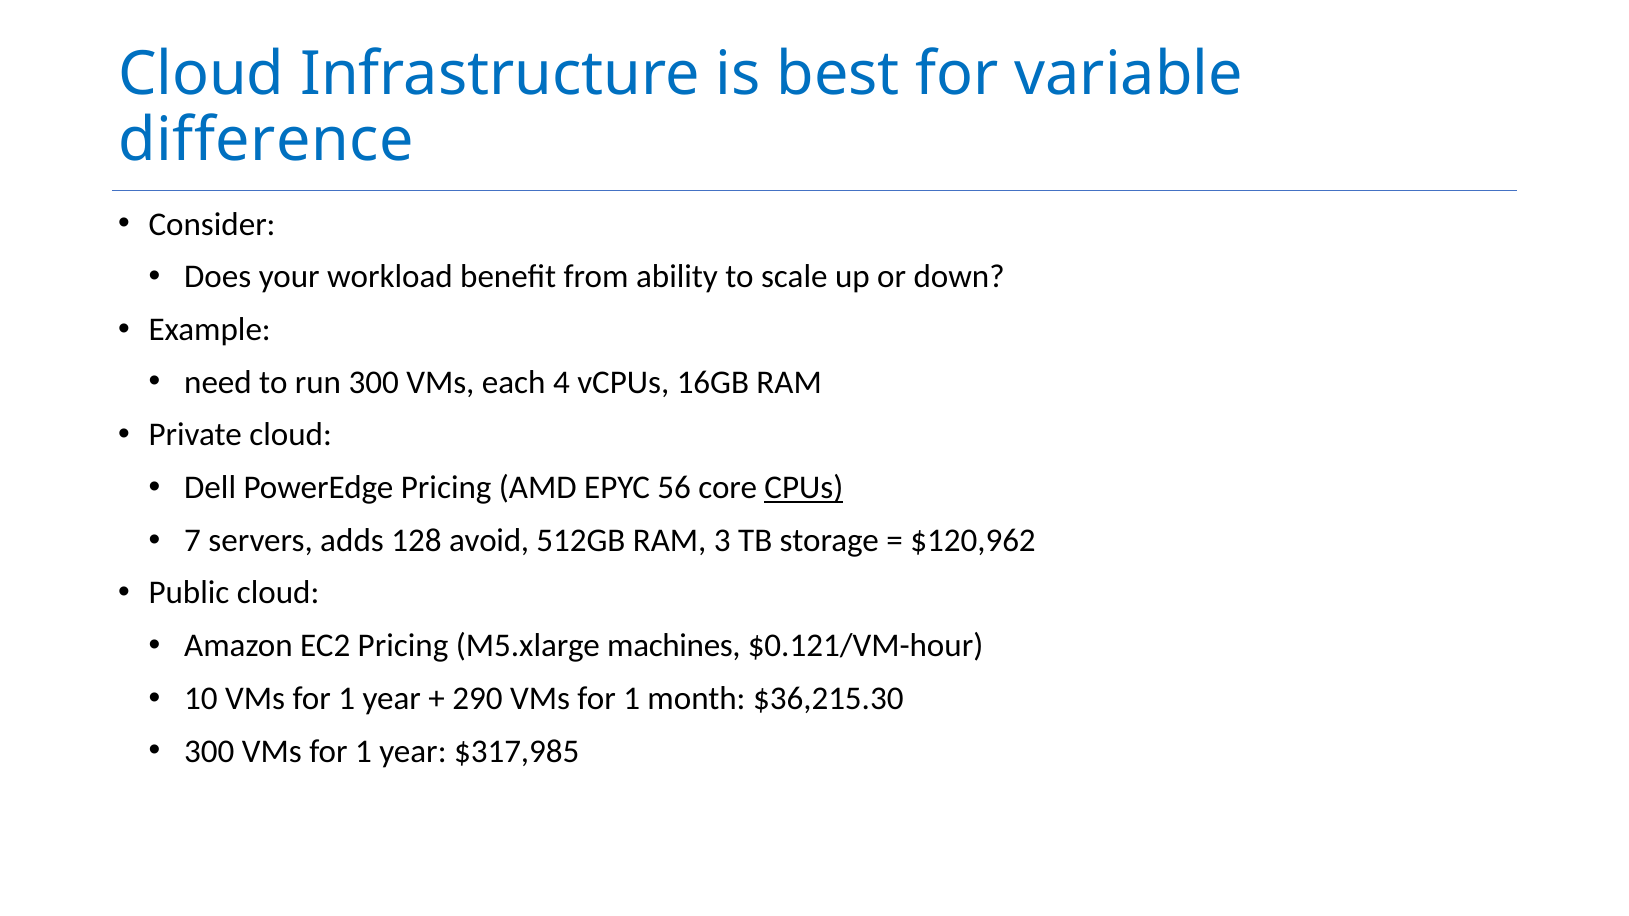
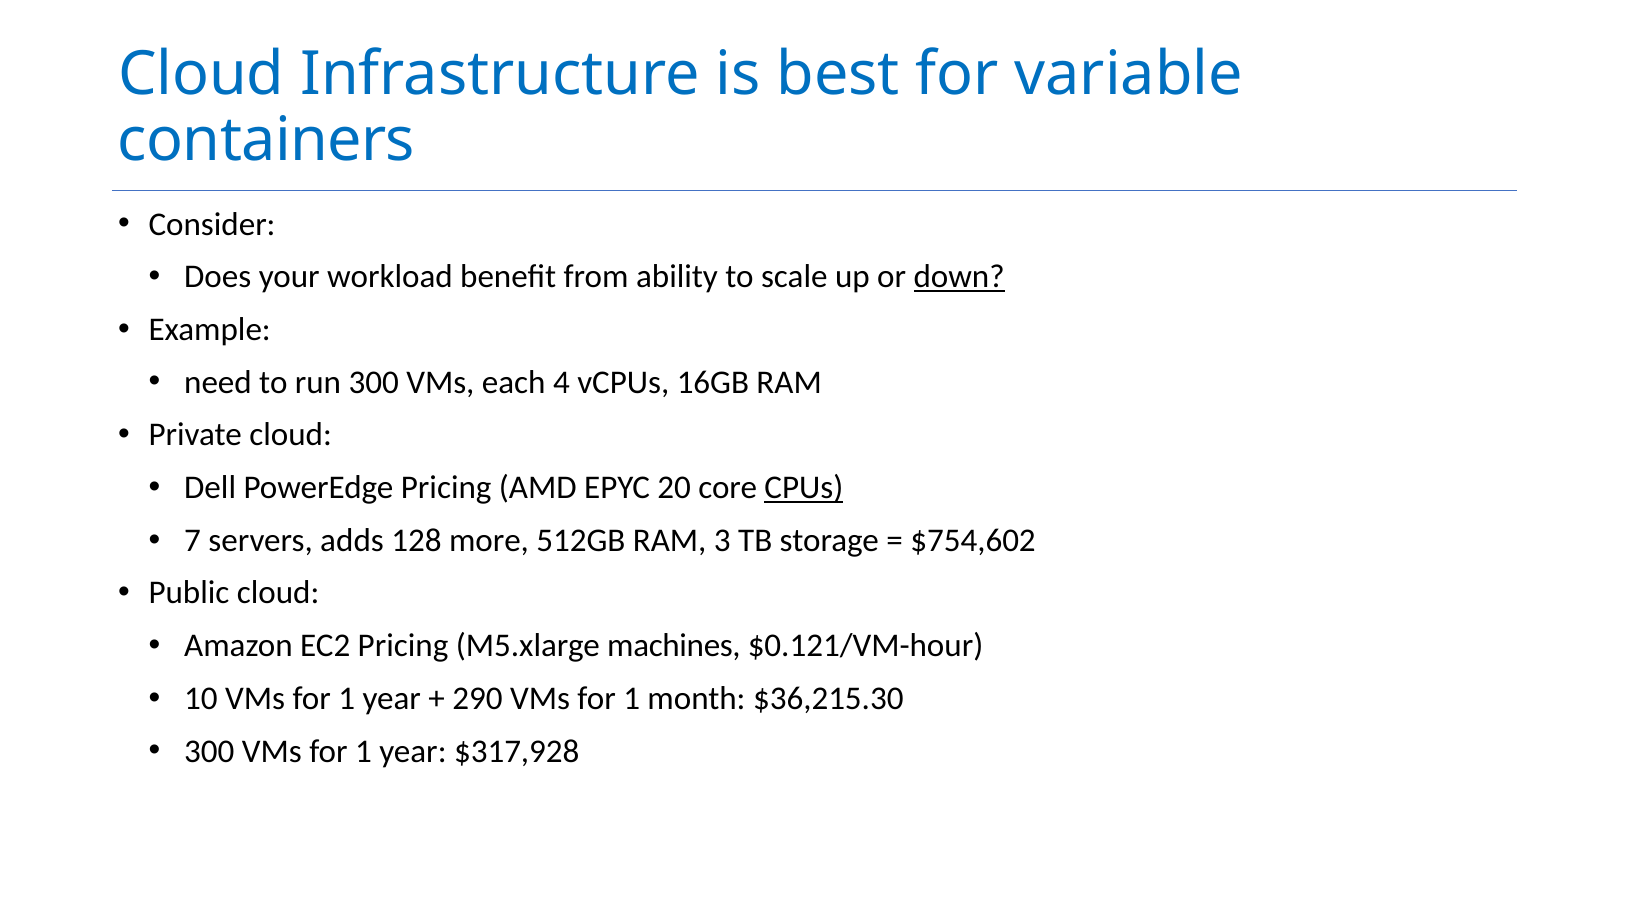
difference: difference -> containers
down underline: none -> present
56: 56 -> 20
avoid: avoid -> more
$120,962: $120,962 -> $754,602
$317,985: $317,985 -> $317,928
